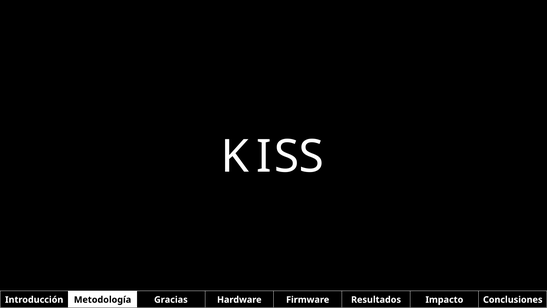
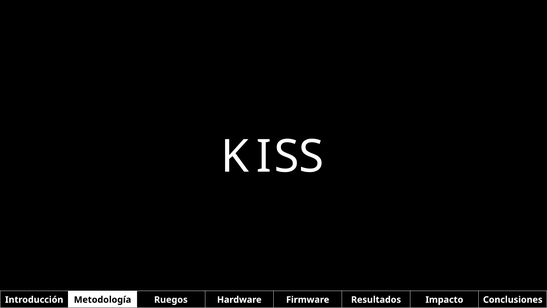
Gracias: Gracias -> Ruegos
